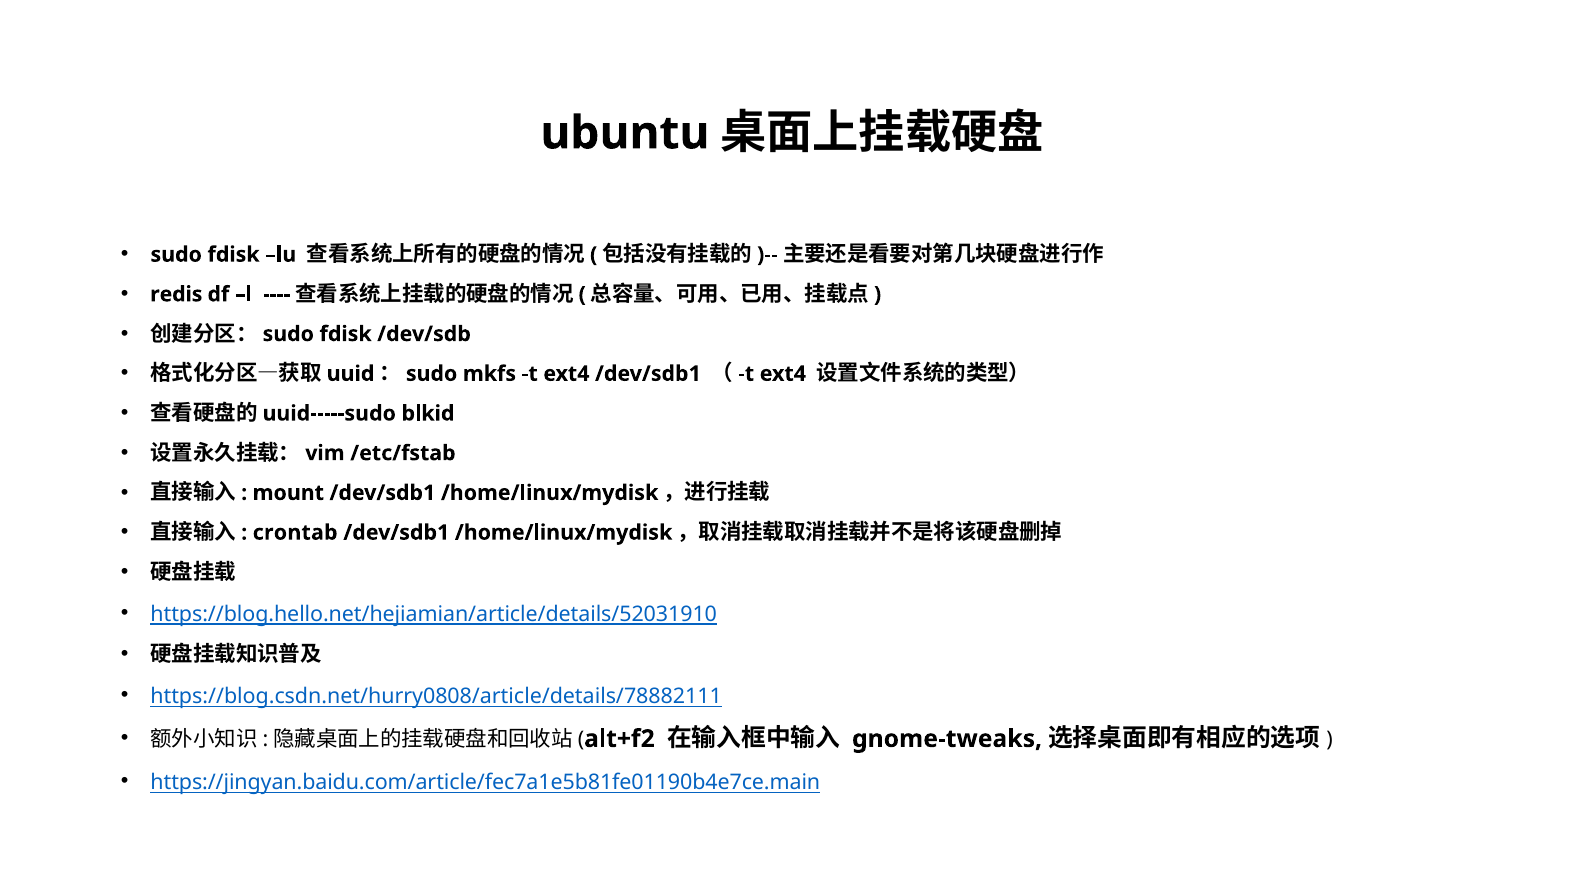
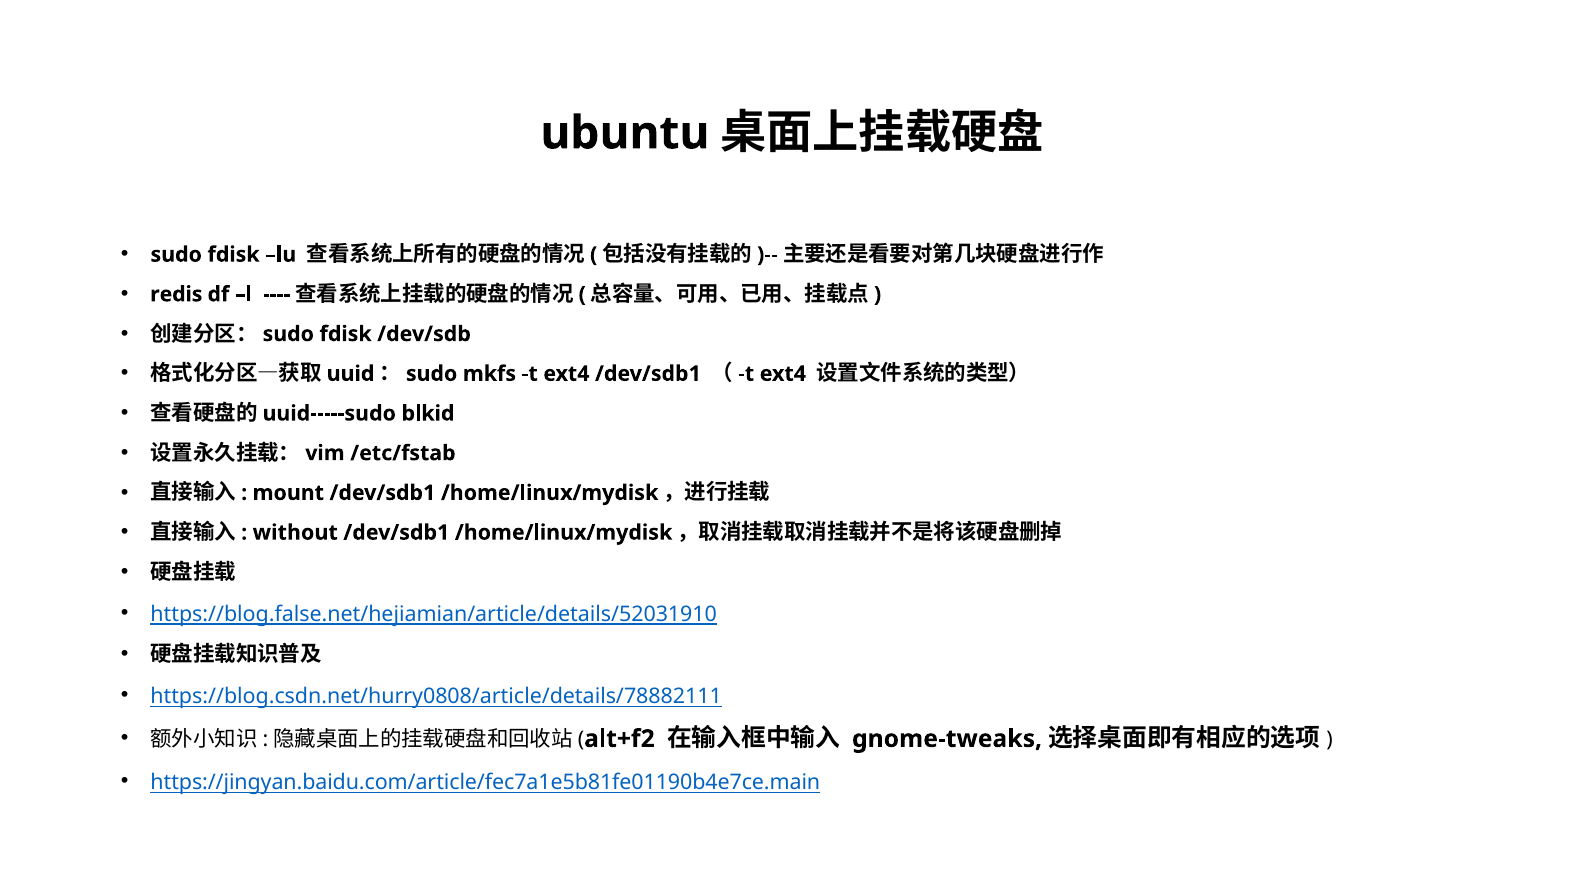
crontab: crontab -> without
https://blog.hello.net/hejiamian/article/details/52031910: https://blog.hello.net/hejiamian/article/details/52031910 -> https://blog.false.net/hejiamian/article/details/52031910
